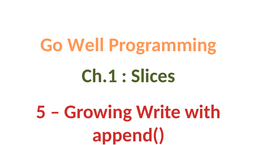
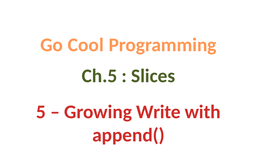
Well: Well -> Cool
Ch.1: Ch.1 -> Ch.5
